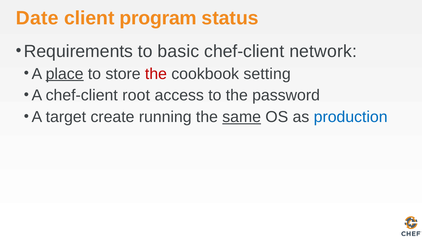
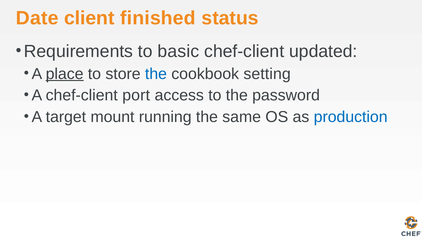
program: program -> finished
network: network -> updated
the at (156, 74) colour: red -> blue
root: root -> port
create: create -> mount
same underline: present -> none
